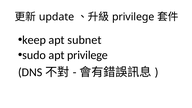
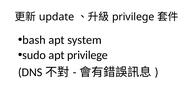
keep: keep -> bash
subnet: subnet -> system
